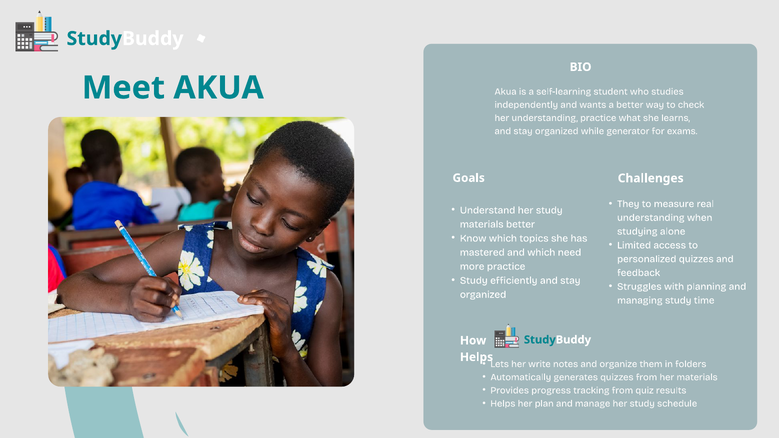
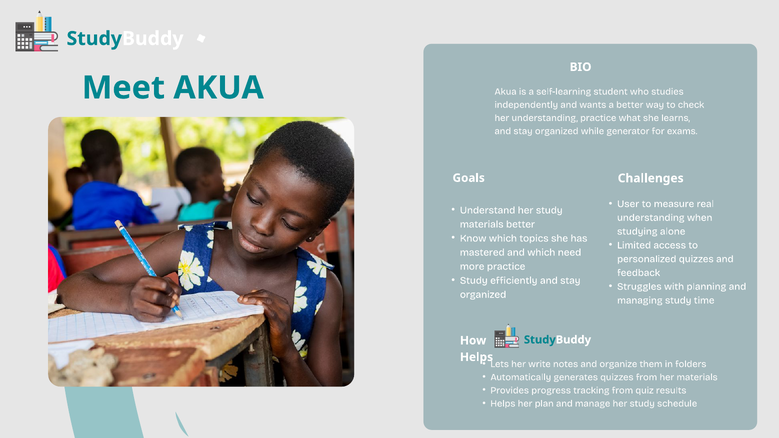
They: They -> User
